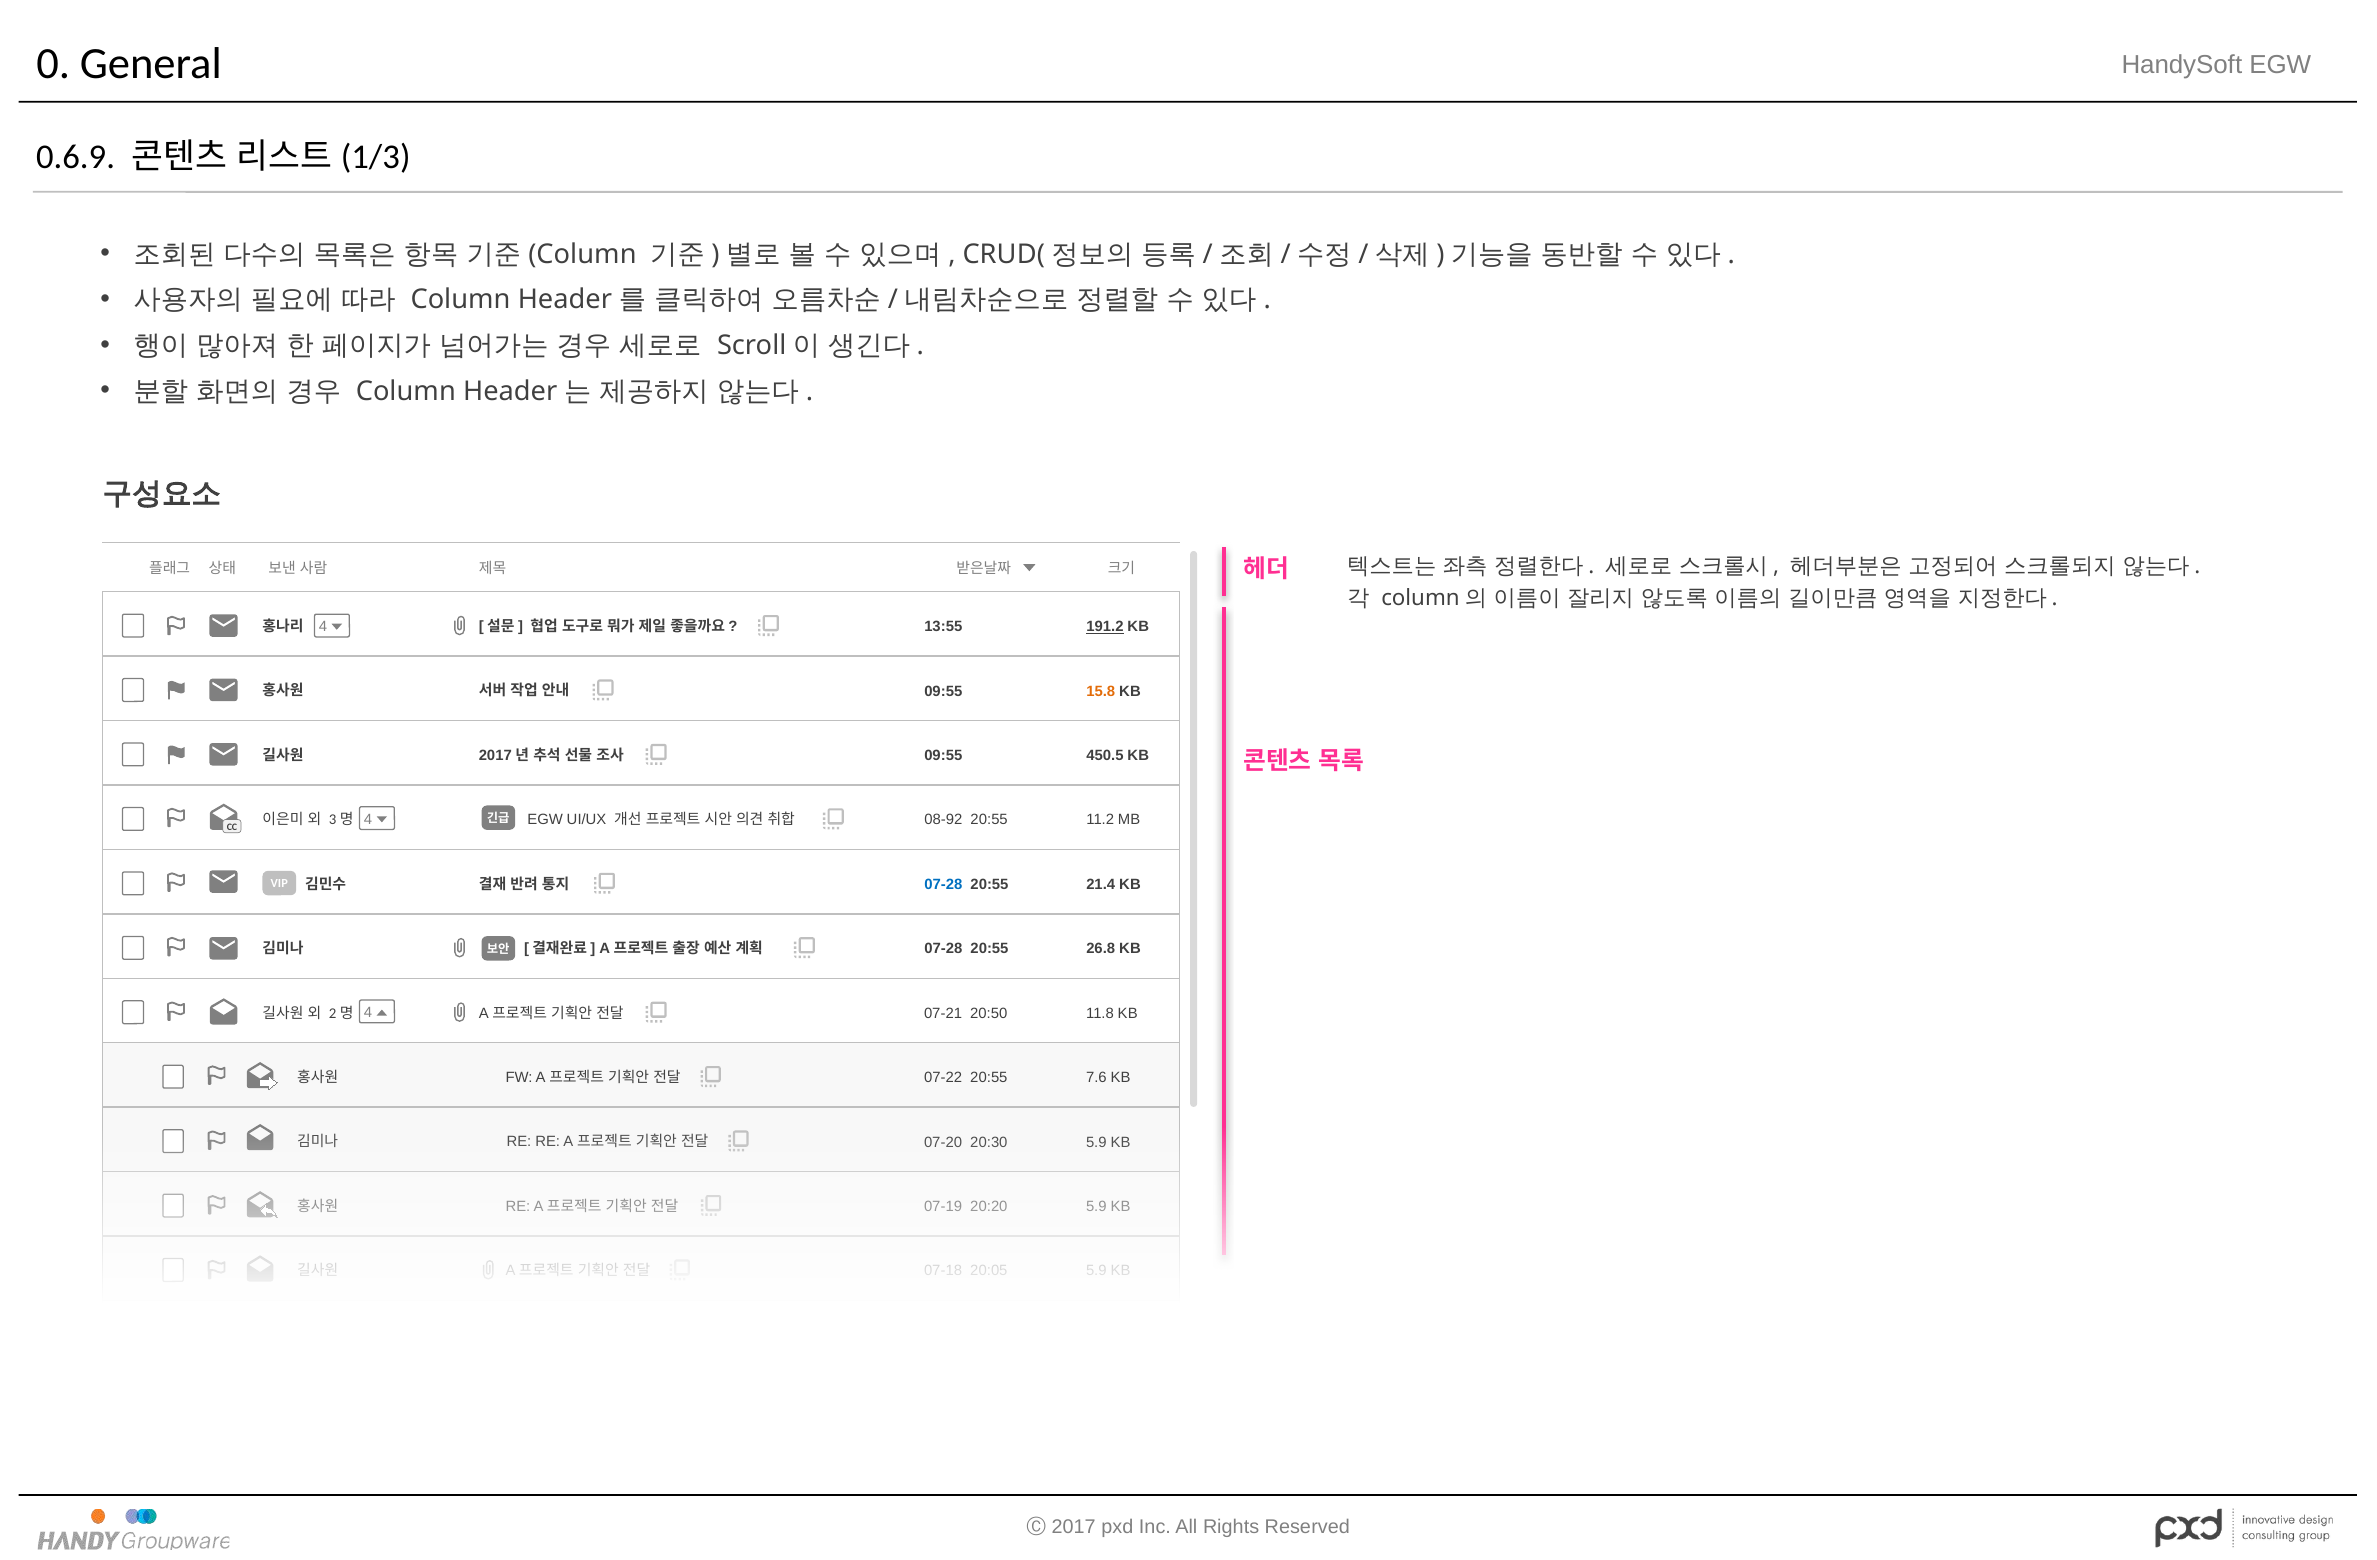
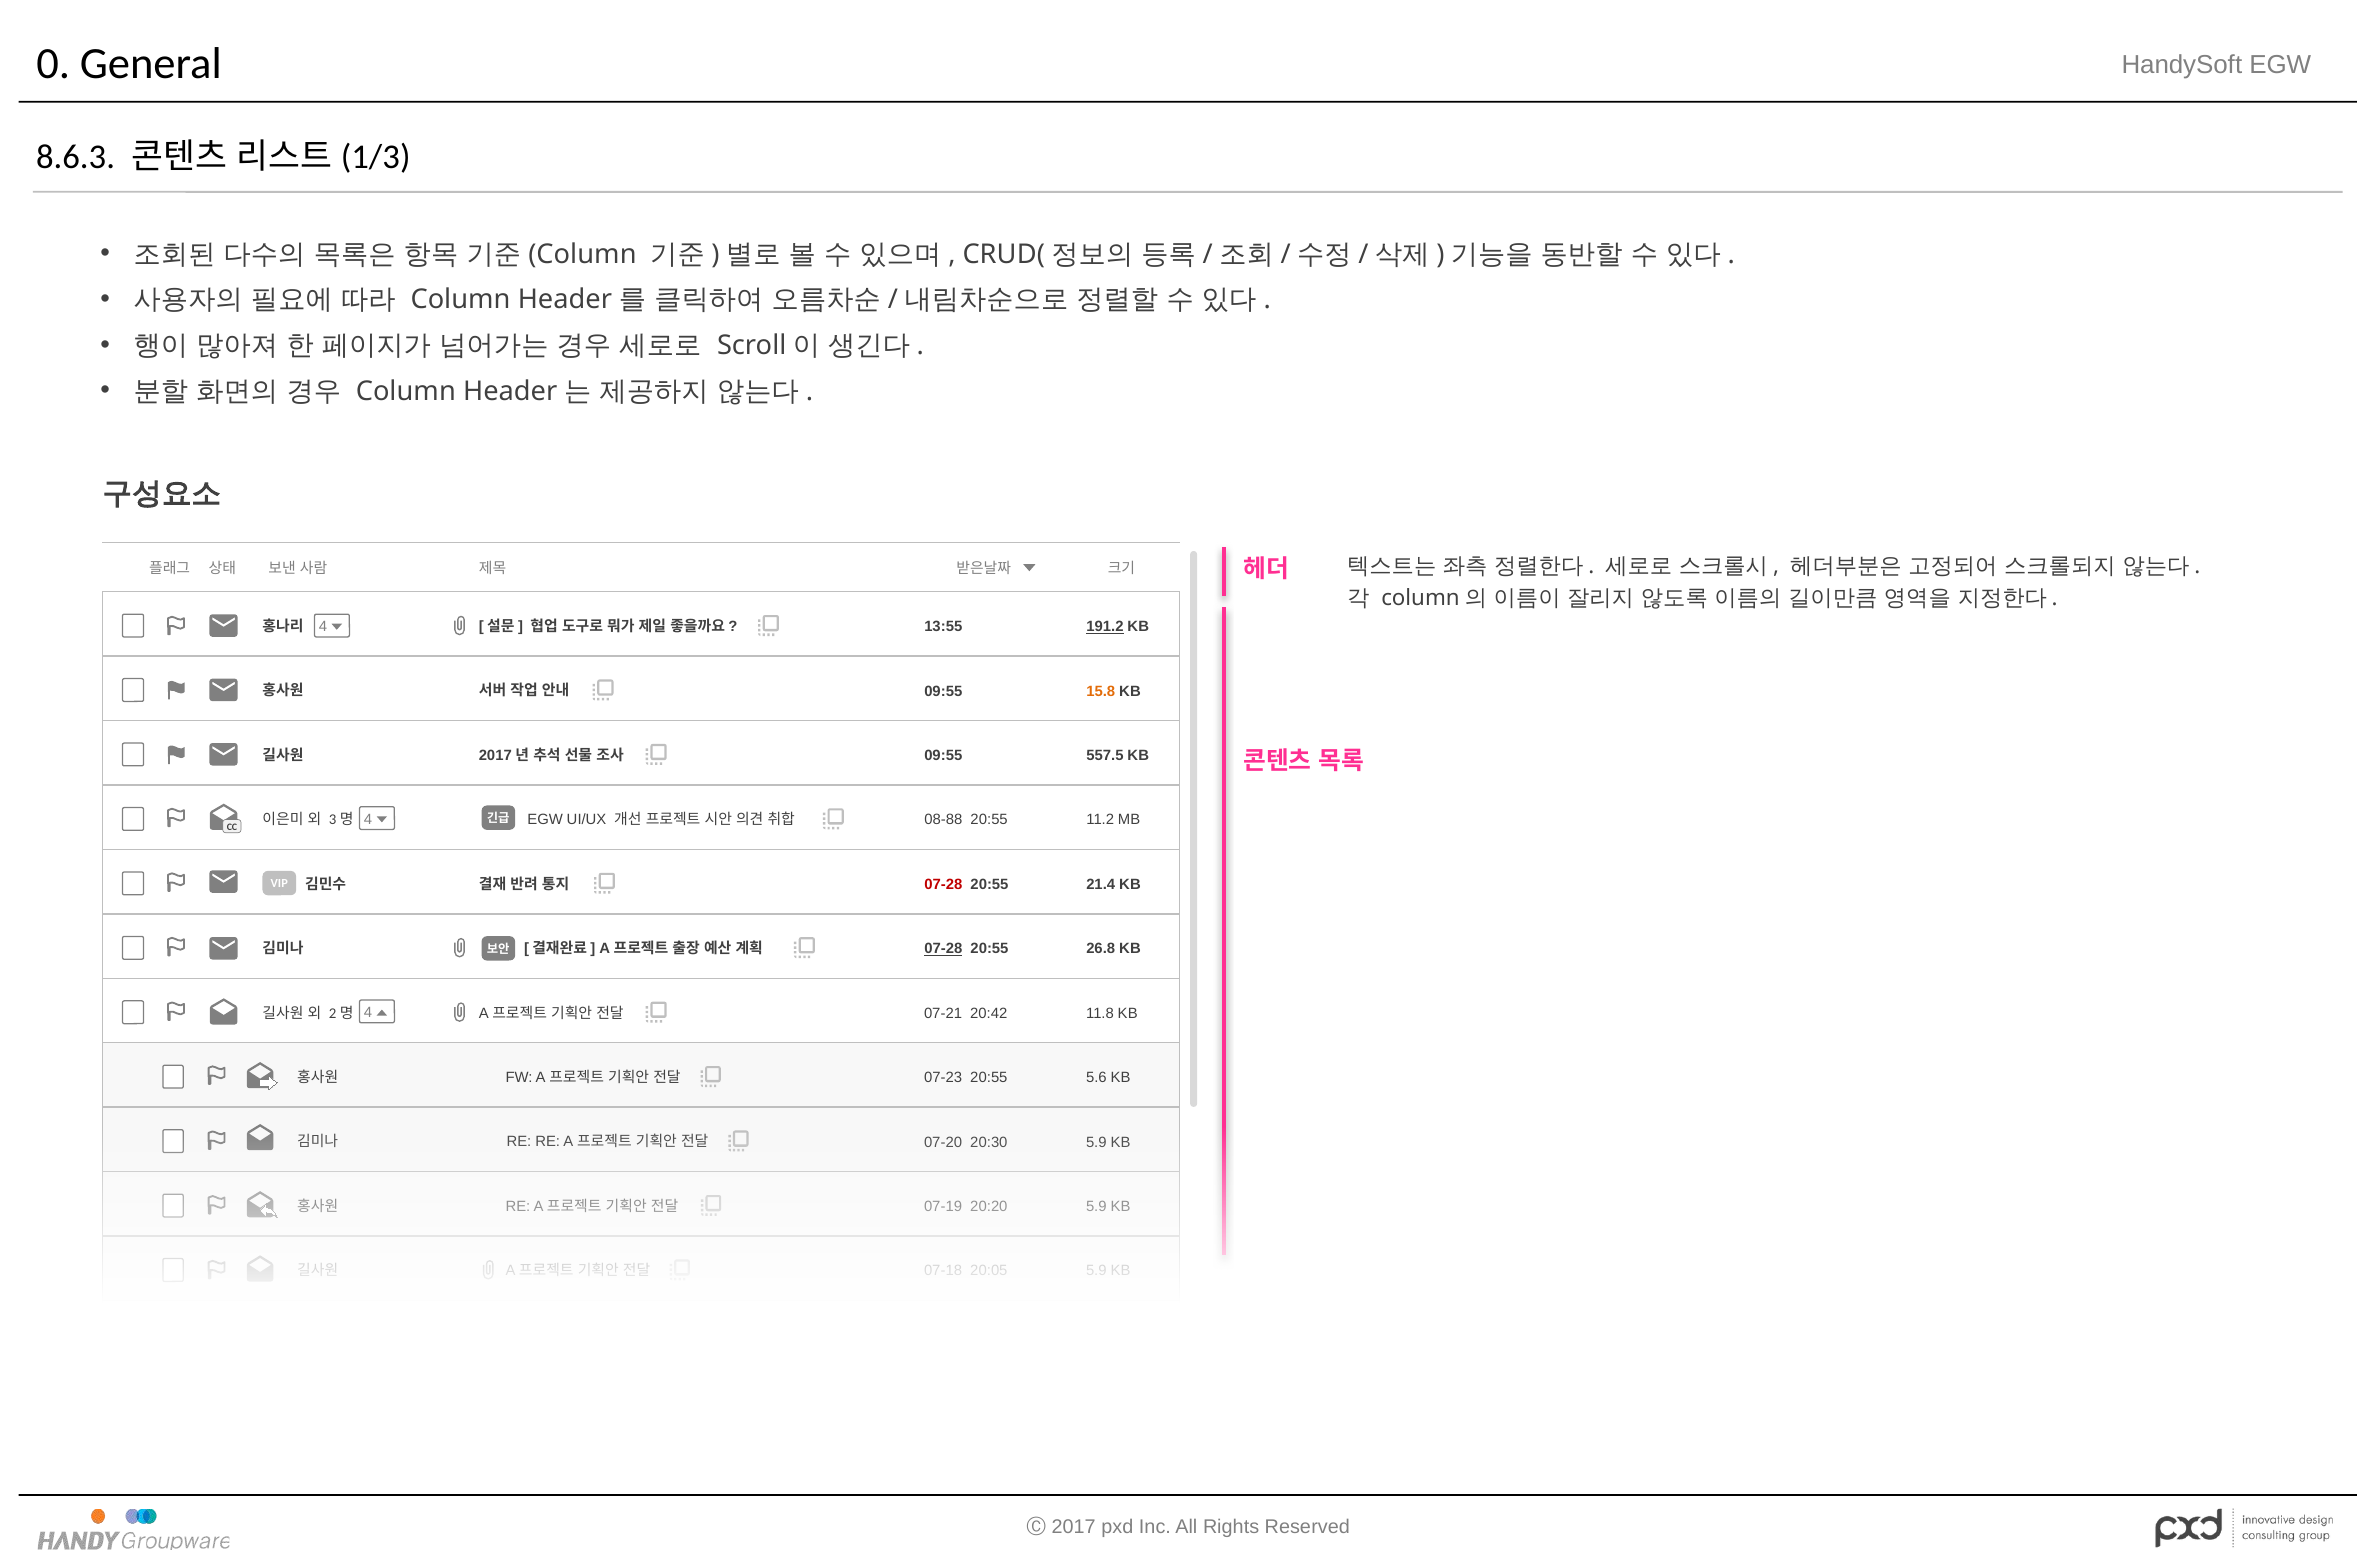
0.6.9: 0.6.9 -> 8.6.3
450.5: 450.5 -> 557.5
08-92: 08-92 -> 08-88
07-28 at (943, 885) colour: blue -> red
07-28 at (943, 949) underline: none -> present
20:50: 20:50 -> 20:42
07-22: 07-22 -> 07-23
7.6: 7.6 -> 5.6
